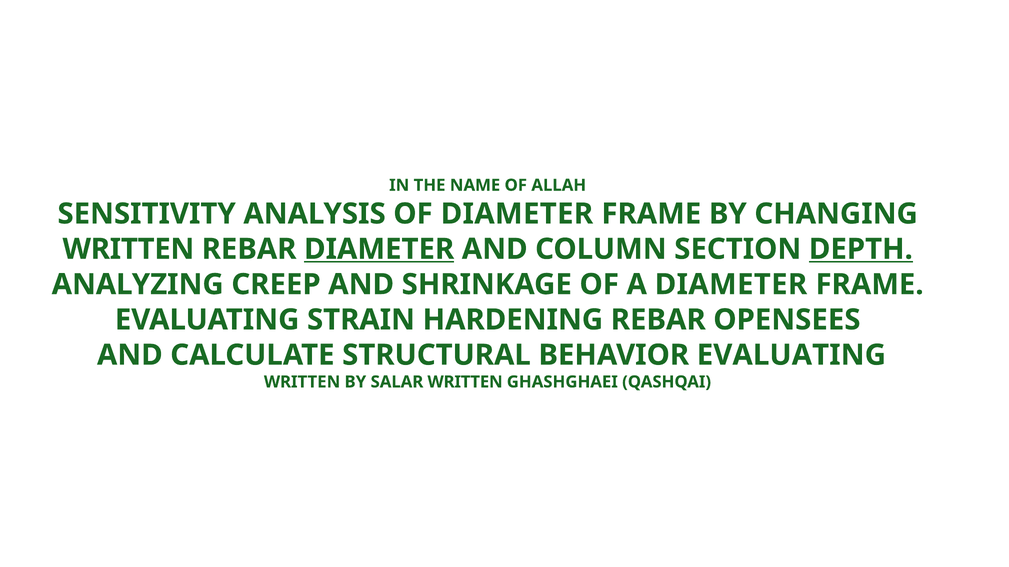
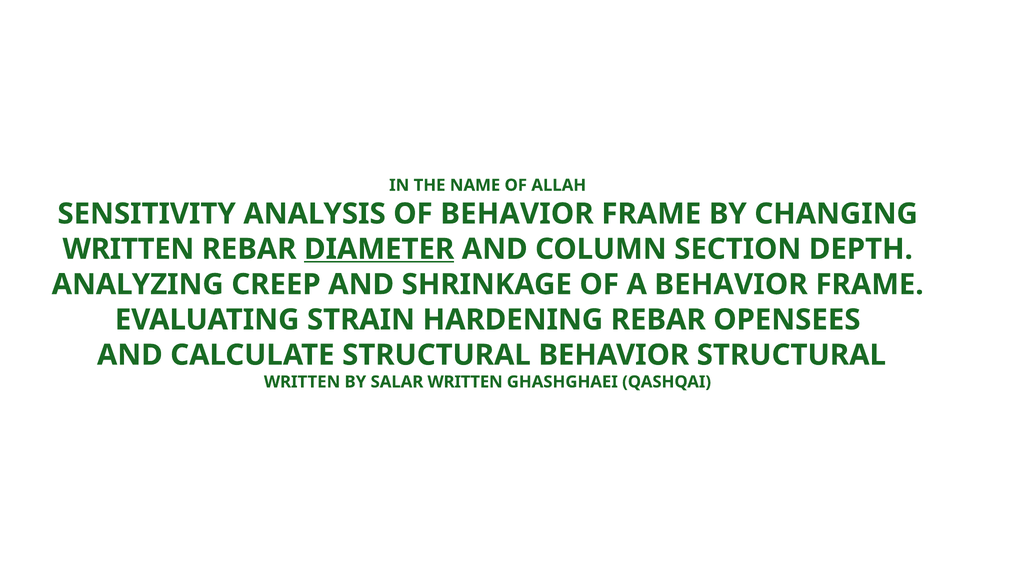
OF DIAMETER: DIAMETER -> BEHAVIOR
DEPTH underline: present -> none
A DIAMETER: DIAMETER -> BEHAVIOR
BEHAVIOR EVALUATING: EVALUATING -> STRUCTURAL
